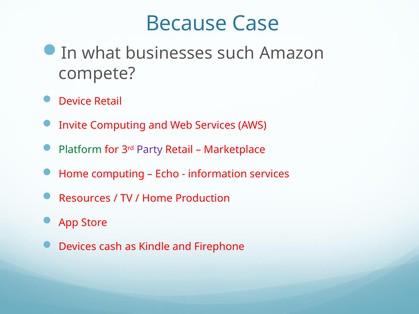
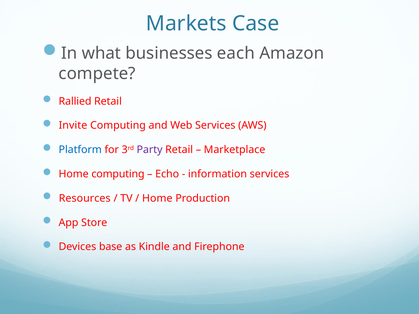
Because: Because -> Markets
such: such -> each
Device: Device -> Rallied
Platform colour: green -> blue
cash: cash -> base
